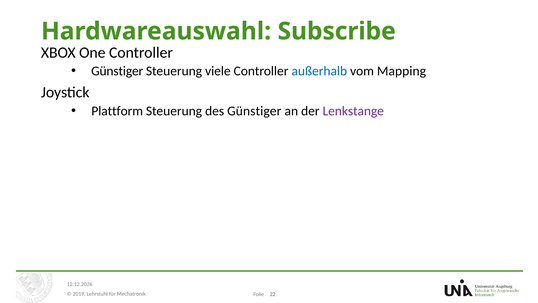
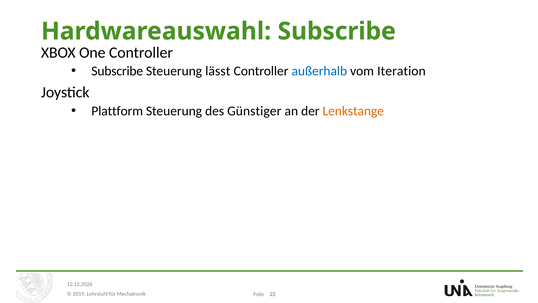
Günstiger at (117, 71): Günstiger -> Subscribe
viele: viele -> lässt
Mapping: Mapping -> Iteration
Lenkstange colour: purple -> orange
